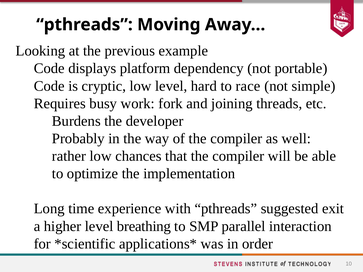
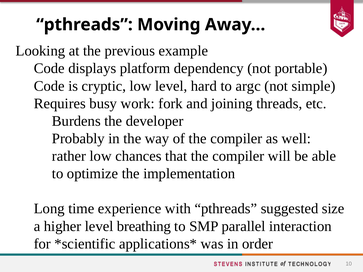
race: race -> argc
exit: exit -> size
